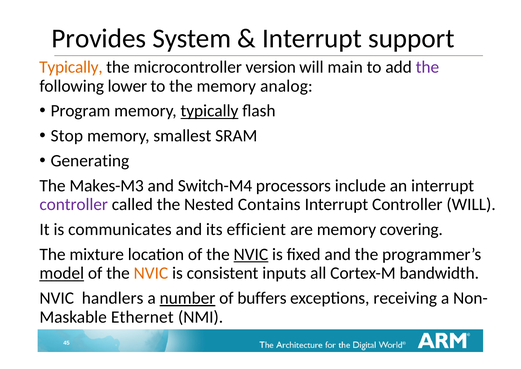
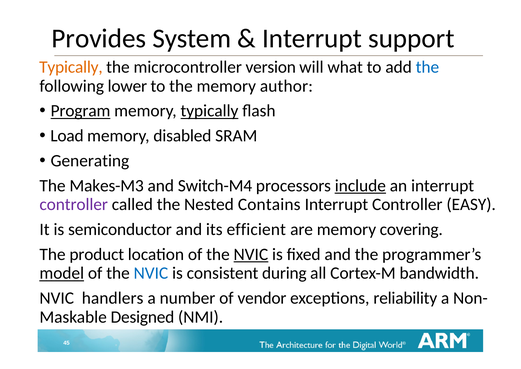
main: main -> what
the at (427, 67) colour: purple -> blue
analog: analog -> author
Program underline: none -> present
Stop: Stop -> Load
smallest: smallest -> disabled
include underline: none -> present
Controller WILL: WILL -> EASY
communicates: communicates -> semiconductor
mixture: mixture -> product
NVIC at (151, 273) colour: orange -> blue
inputs: inputs -> during
number underline: present -> none
buffers: buffers -> vendor
receiving: receiving -> reliability
Ethernet: Ethernet -> Designed
